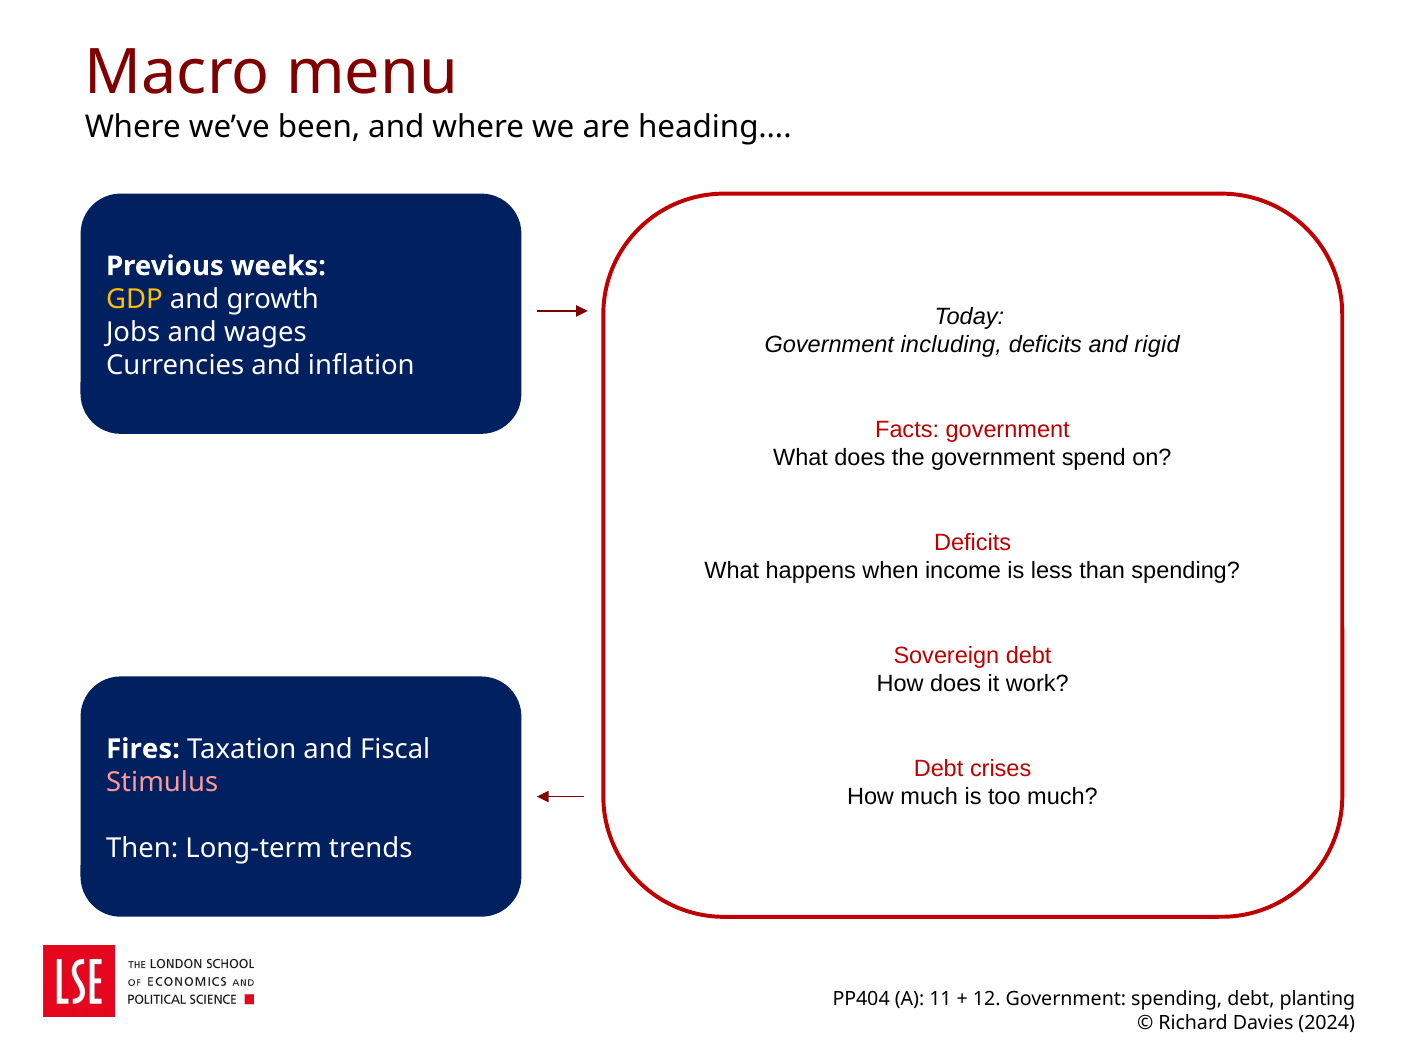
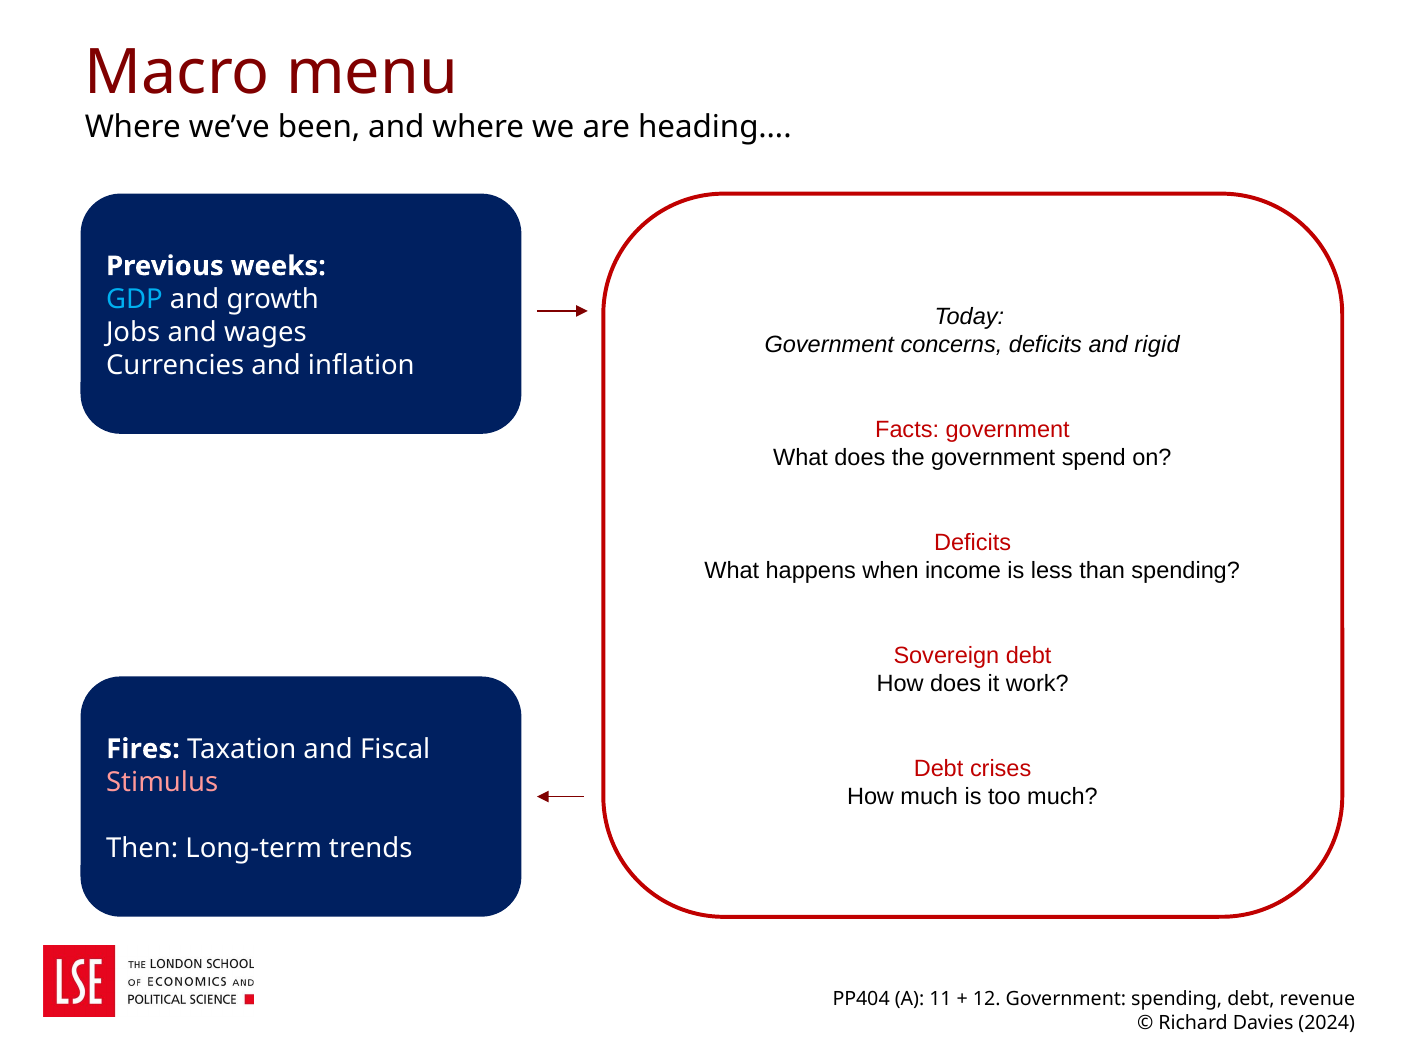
GDP colour: yellow -> light blue
including: including -> concerns
planting: planting -> revenue
